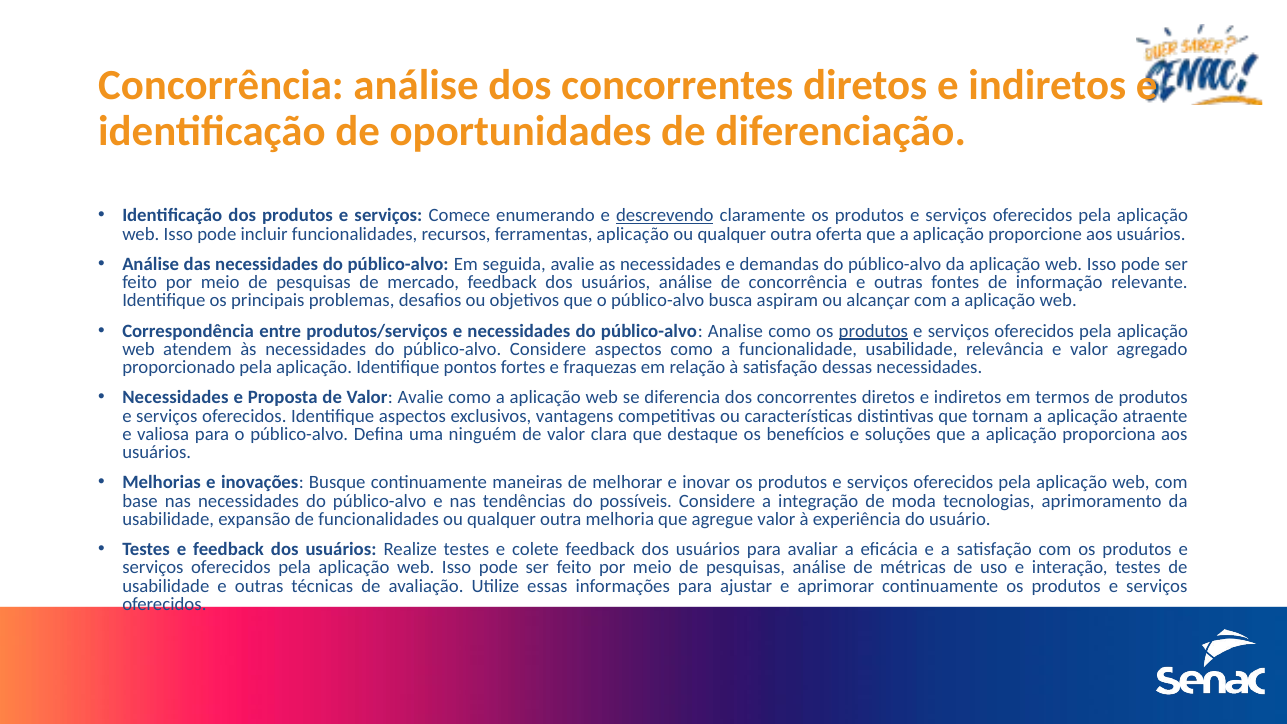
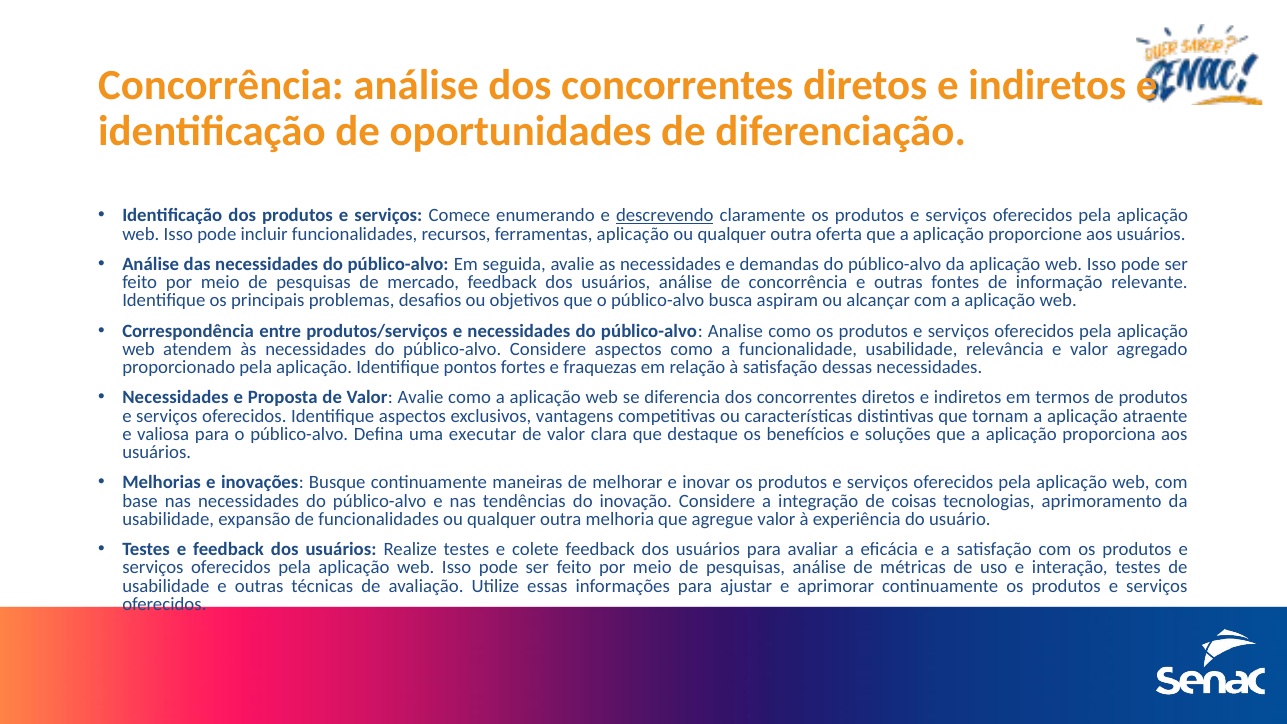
produtos at (873, 331) underline: present -> none
ninguém: ninguém -> executar
possíveis: possíveis -> inovação
moda: moda -> coisas
